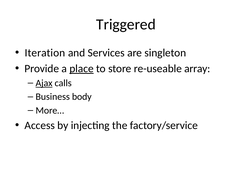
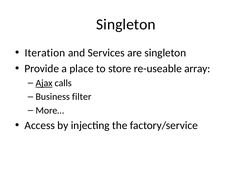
Triggered at (126, 24): Triggered -> Singleton
place underline: present -> none
body: body -> filter
